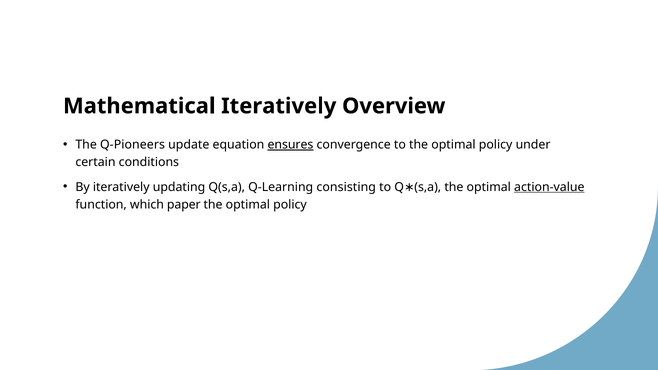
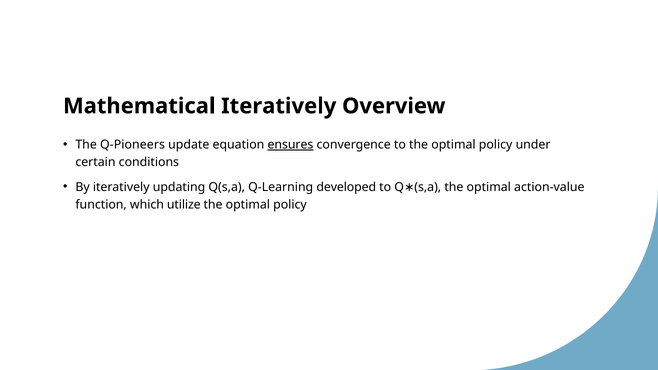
consisting: consisting -> developed
action-value underline: present -> none
paper: paper -> utilize
